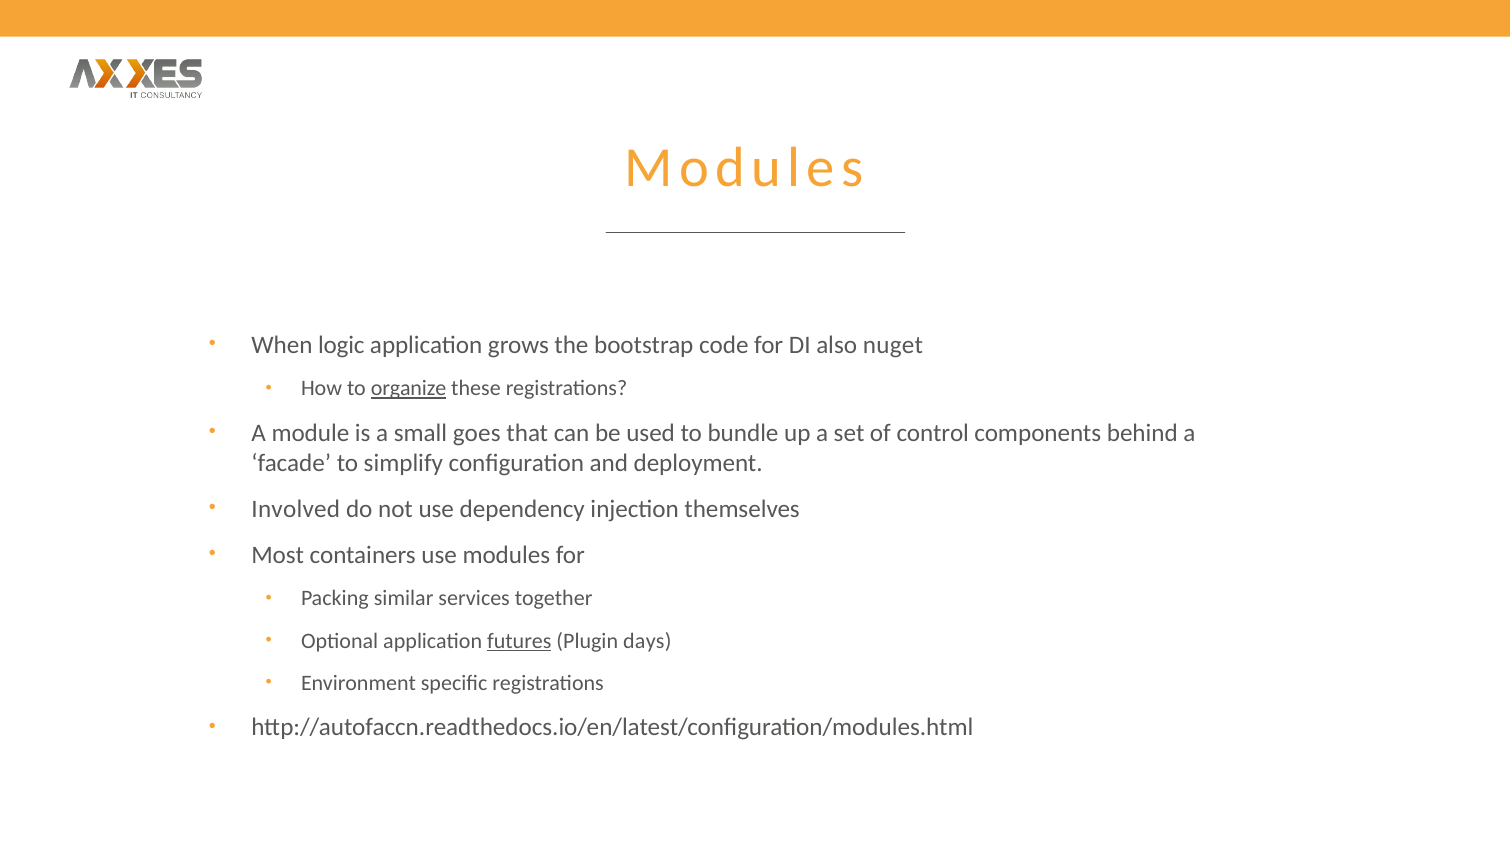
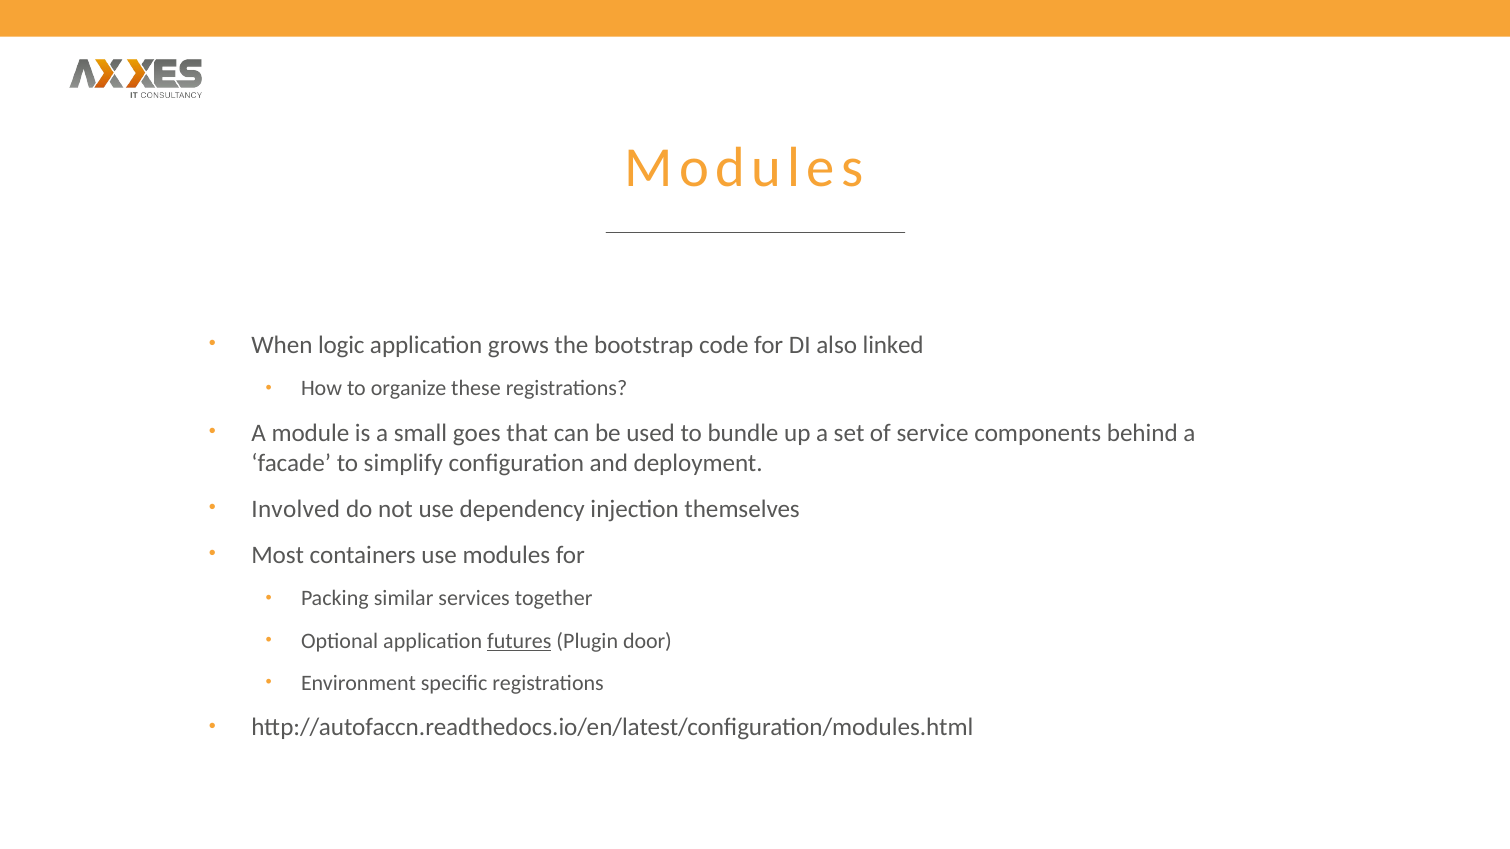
nuget: nuget -> linked
organize underline: present -> none
control: control -> service
days: days -> door
